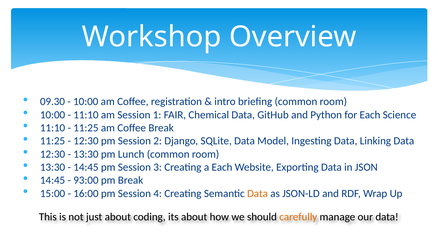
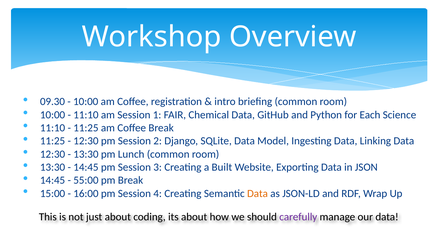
a Each: Each -> Built
93:00: 93:00 -> 55:00
carefully colour: orange -> purple
